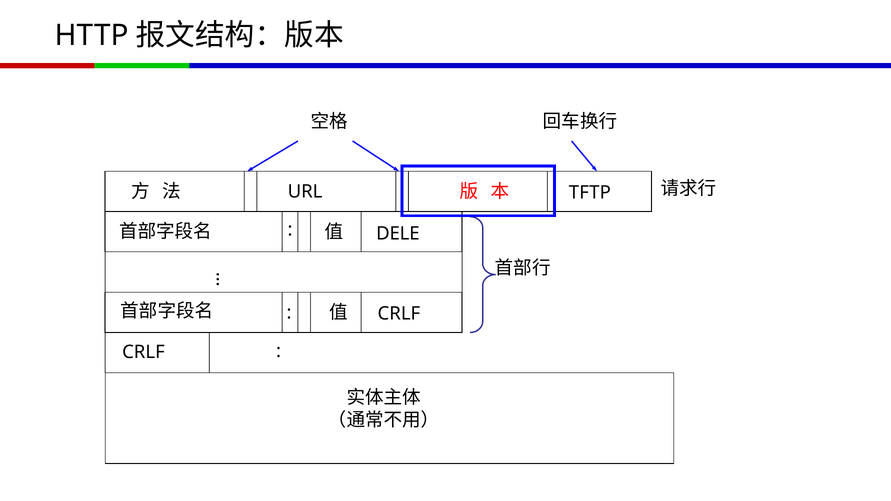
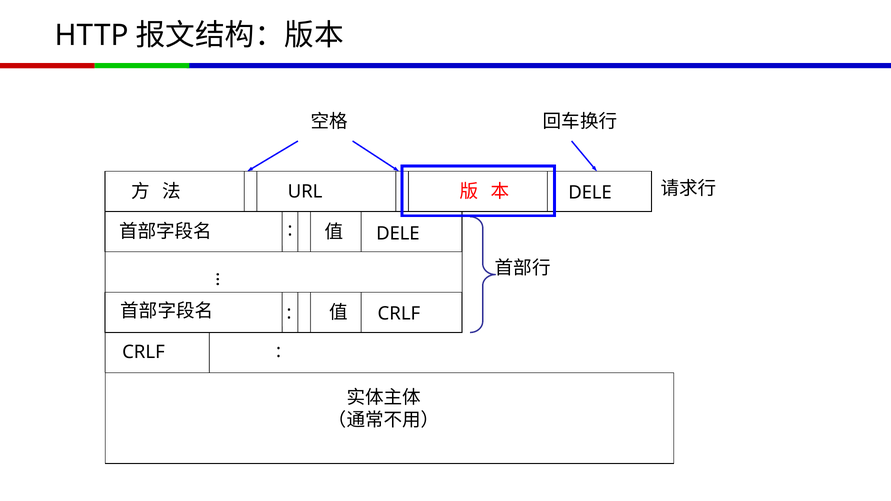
TFTP at (590, 193): TFTP -> DELE
